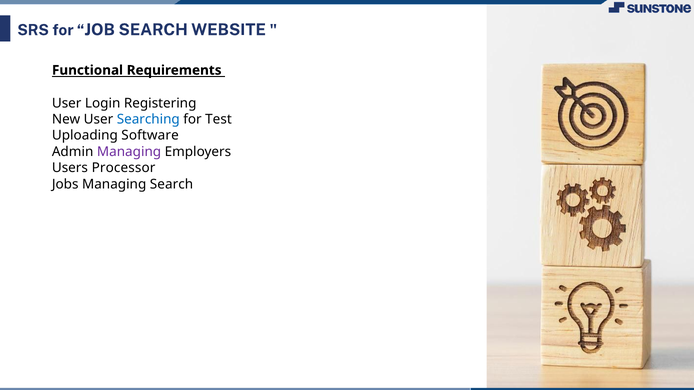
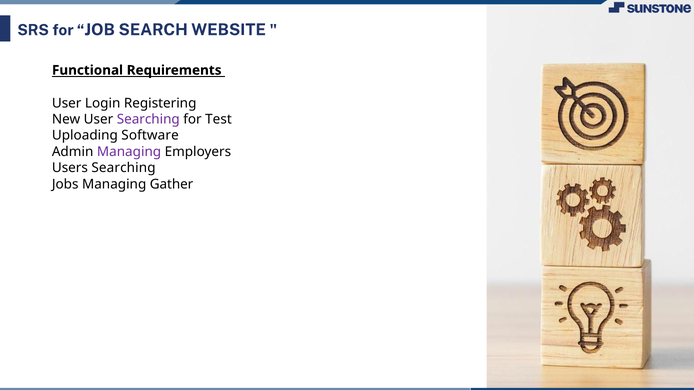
Searching at (148, 119) colour: blue -> purple
Users Processor: Processor -> Searching
Managing Search: Search -> Gather
